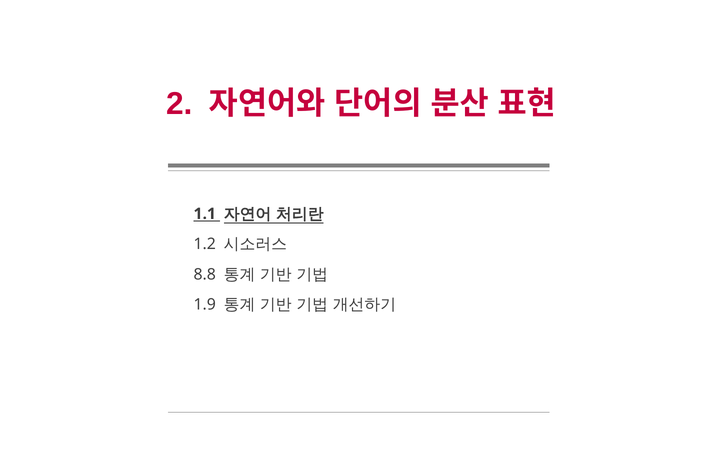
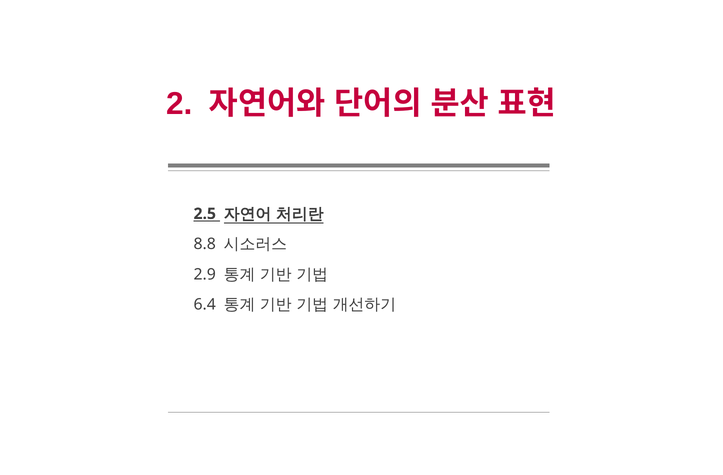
1.1: 1.1 -> 2.5
1.2: 1.2 -> 8.8
8.8: 8.8 -> 2.9
1.9: 1.9 -> 6.4
